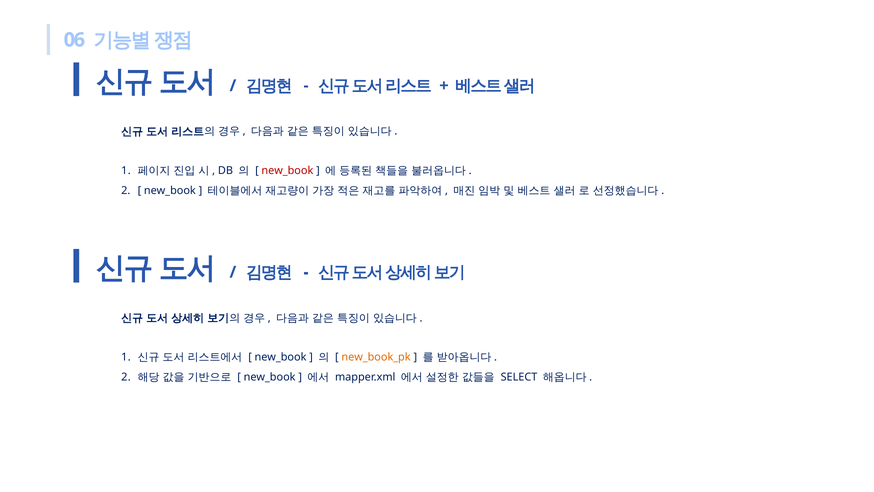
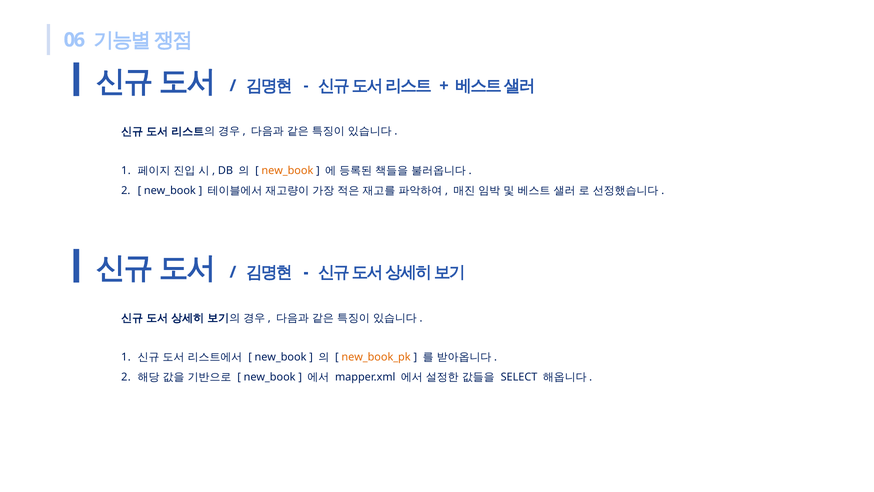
new_book at (287, 171) colour: red -> orange
